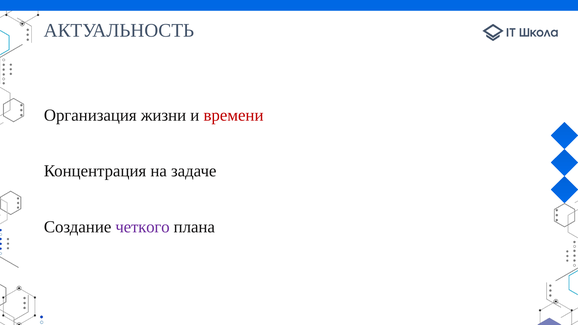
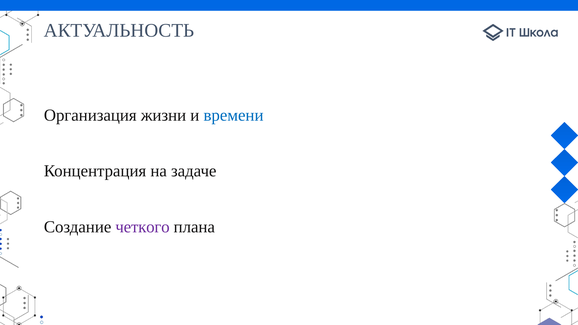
времени colour: red -> blue
